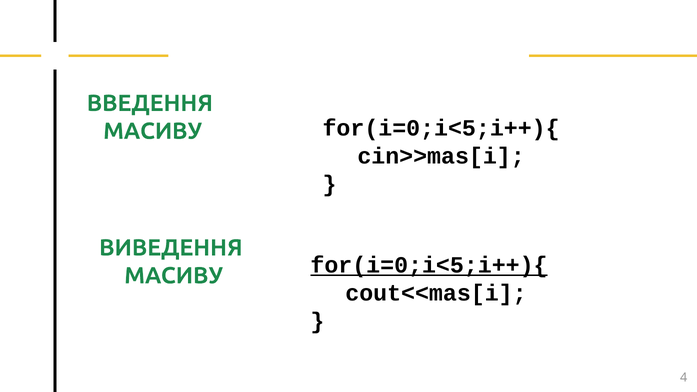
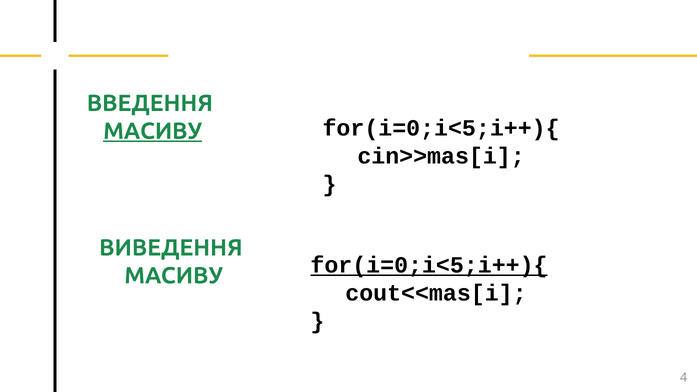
МАСИВУ at (153, 131) underline: none -> present
